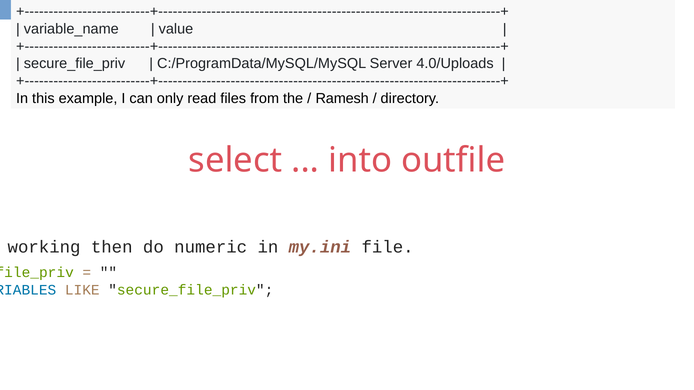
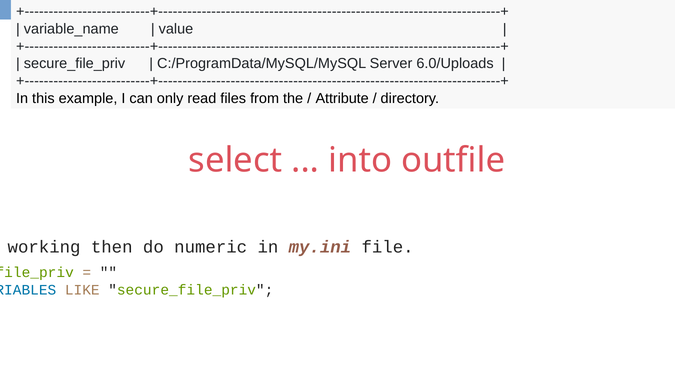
4.0/Uploads: 4.0/Uploads -> 6.0/Uploads
Ramesh: Ramesh -> Attribute
